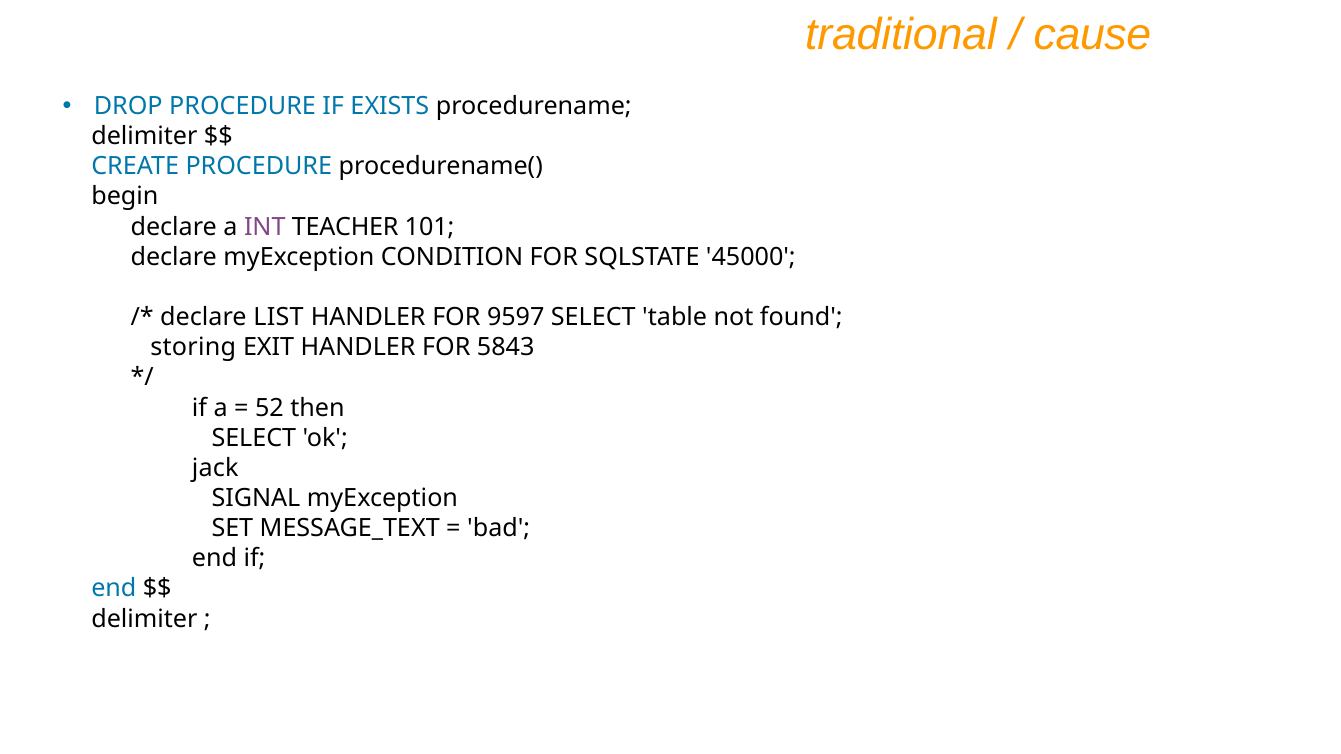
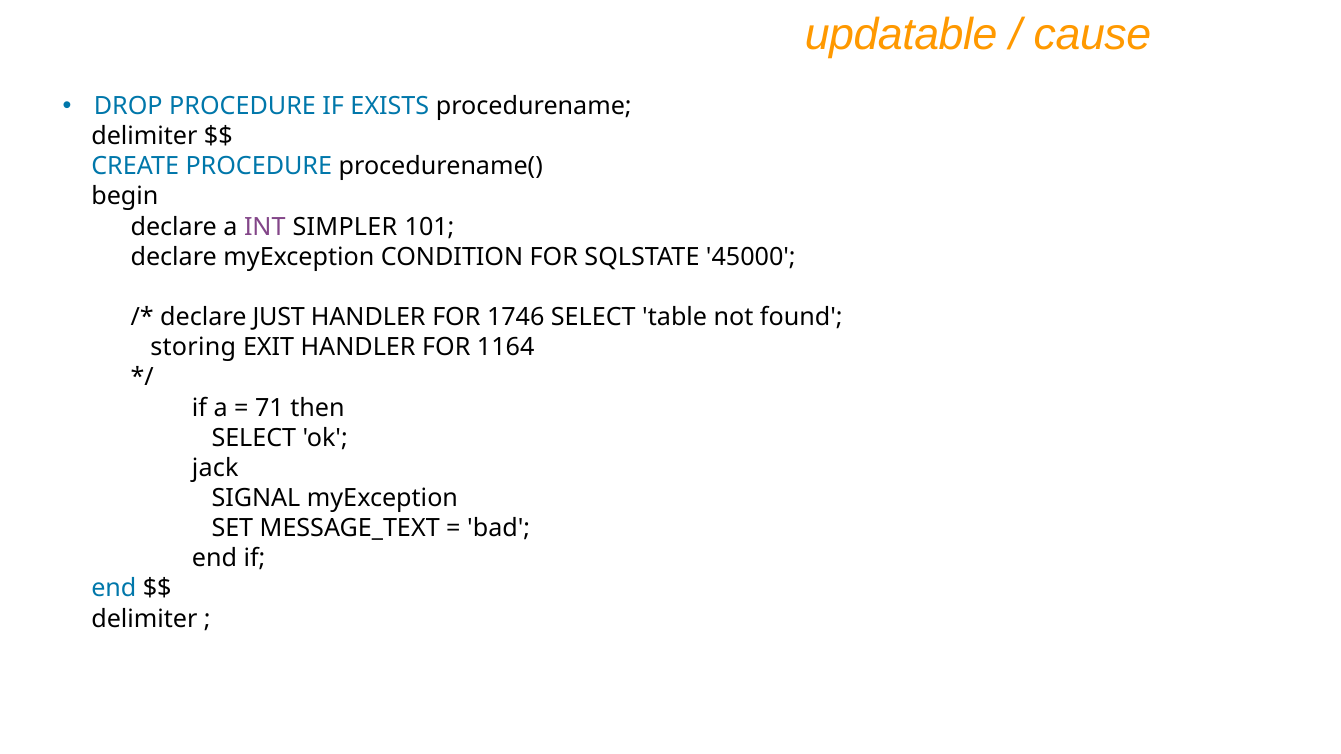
traditional: traditional -> updatable
TEACHER: TEACHER -> SIMPLER
LIST: LIST -> JUST
9597: 9597 -> 1746
5843: 5843 -> 1164
52: 52 -> 71
